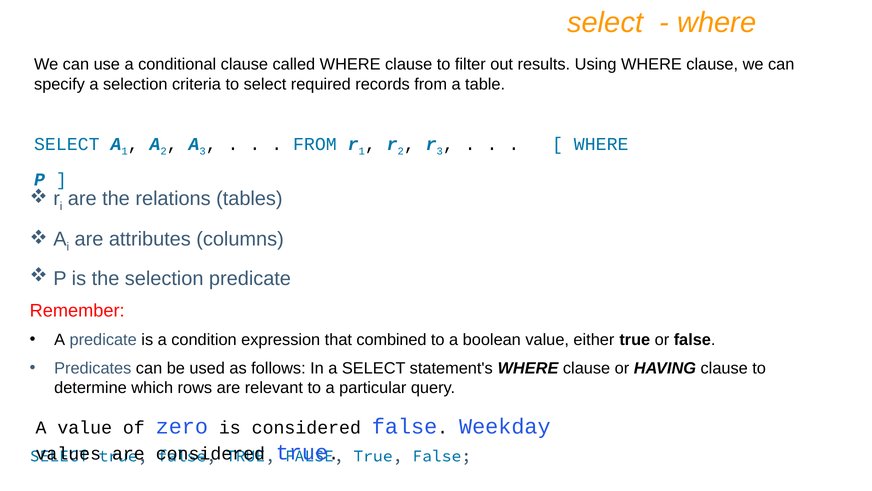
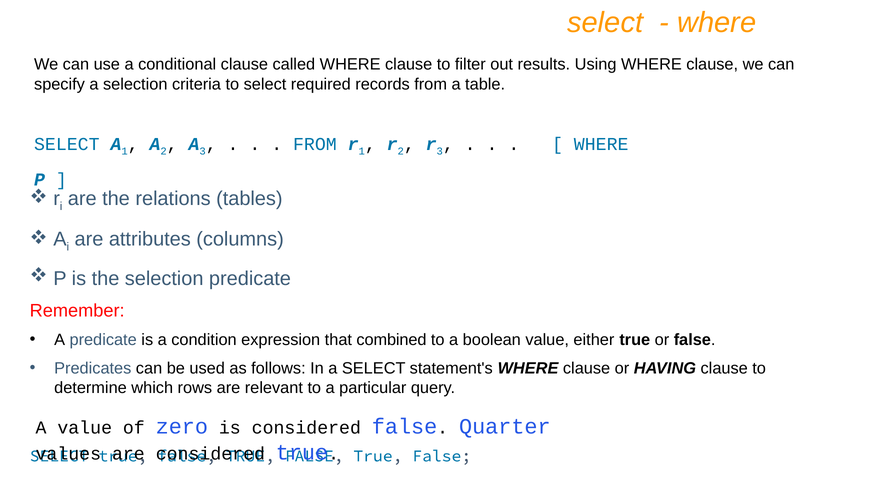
Weekday: Weekday -> Quarter
